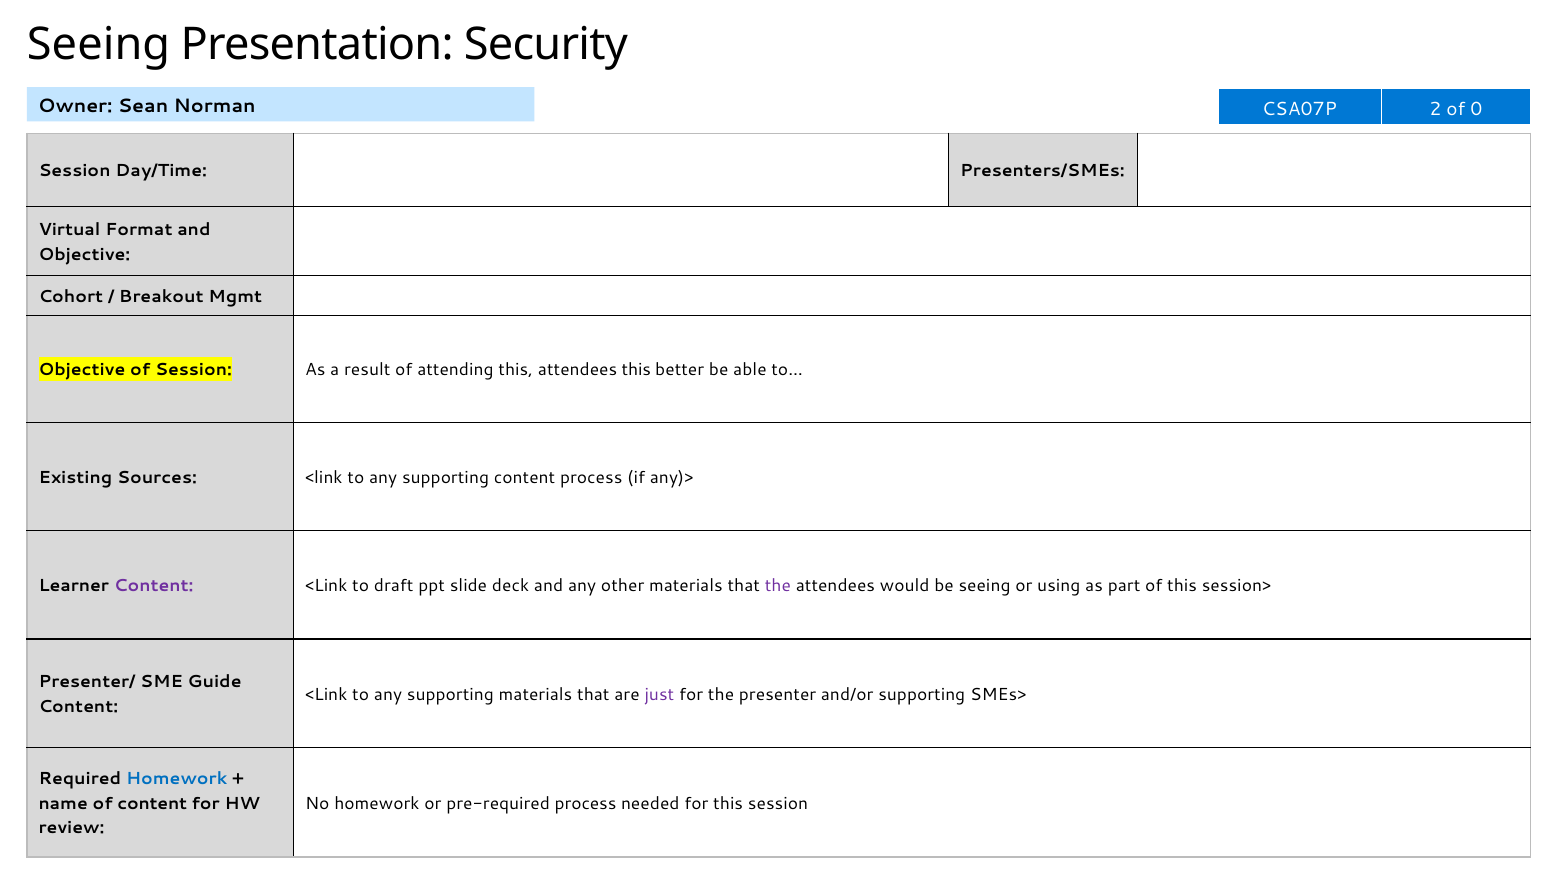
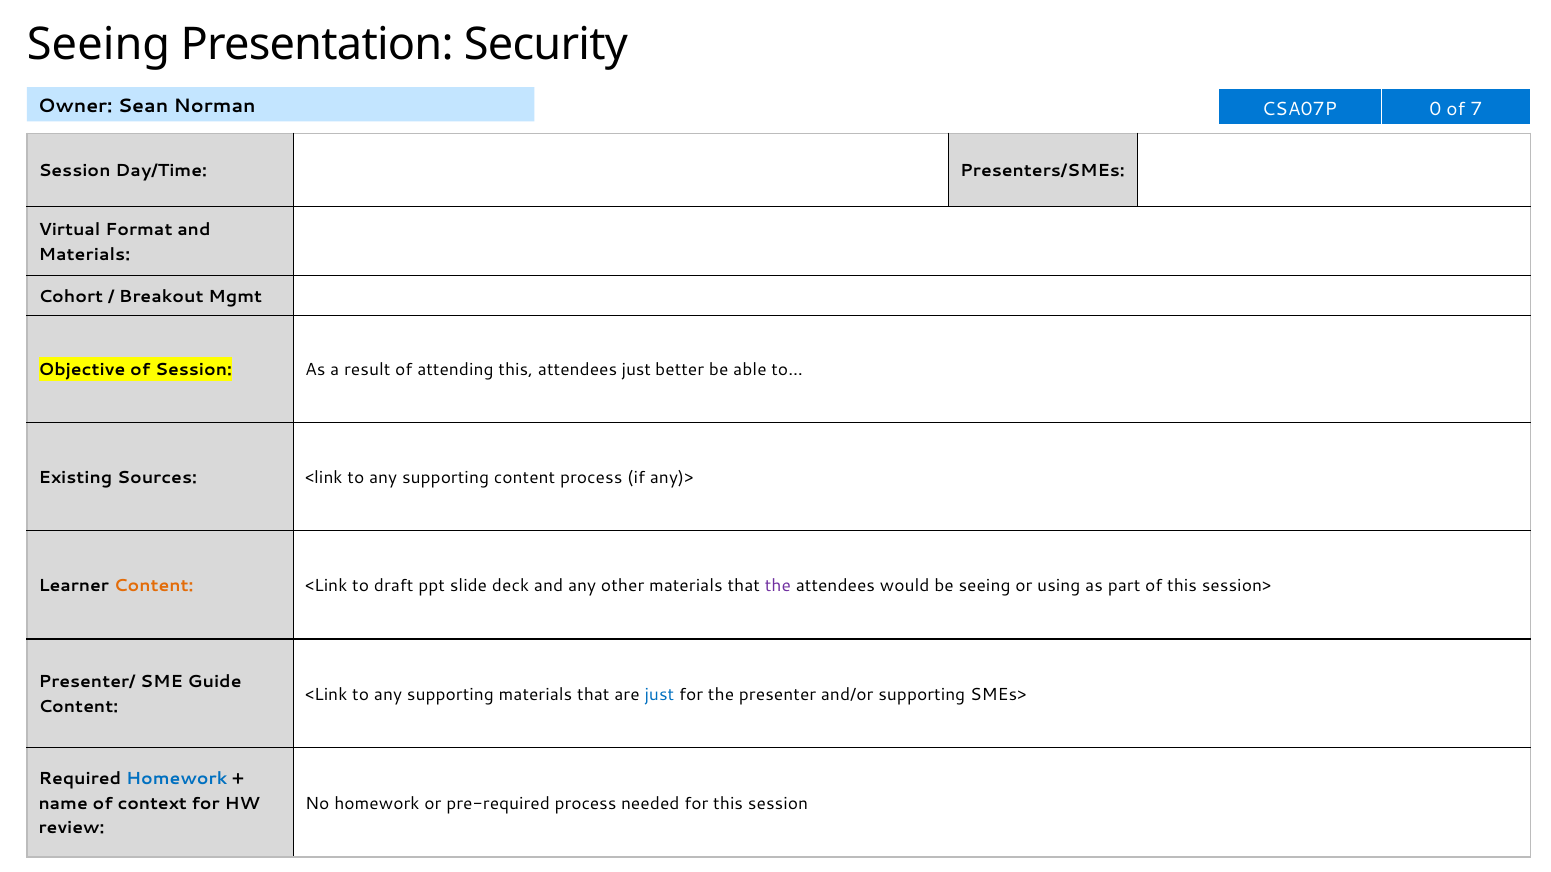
2: 2 -> 0
0: 0 -> 7
Objective at (84, 255): Objective -> Materials
attendees this: this -> just
Content at (154, 586) colour: purple -> orange
just at (659, 695) colour: purple -> blue
of content: content -> context
